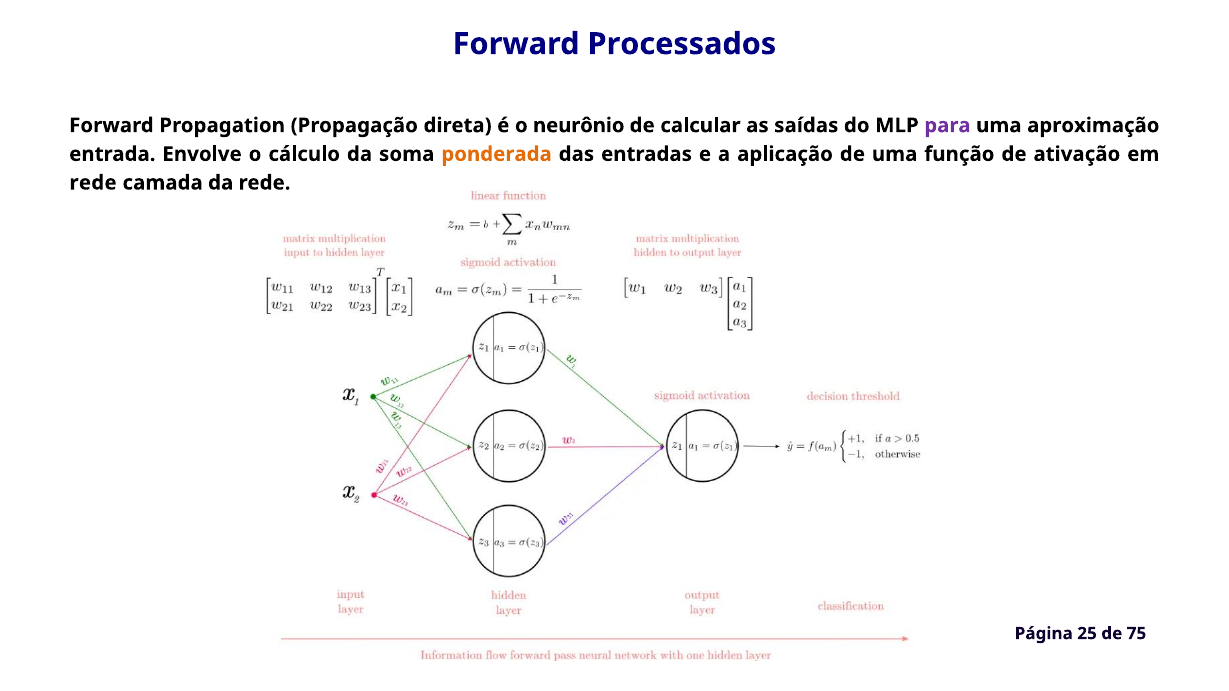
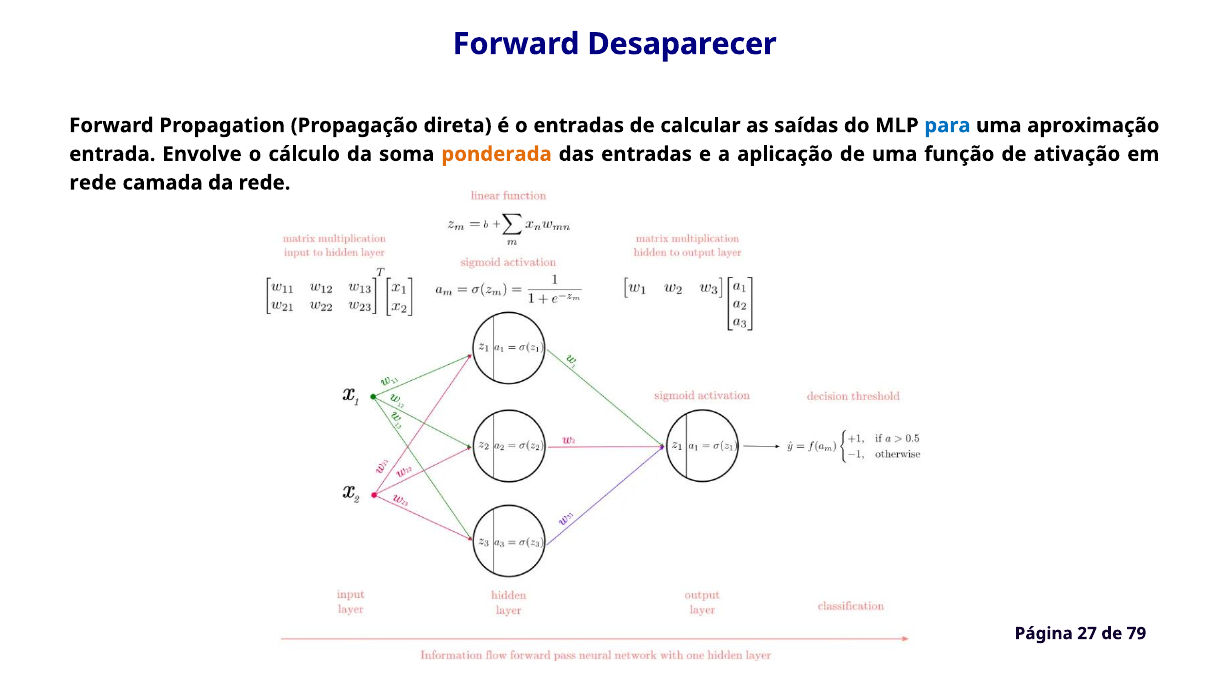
Processados: Processados -> Desaparecer
o neurônio: neurônio -> entradas
para colour: purple -> blue
25: 25 -> 27
75: 75 -> 79
